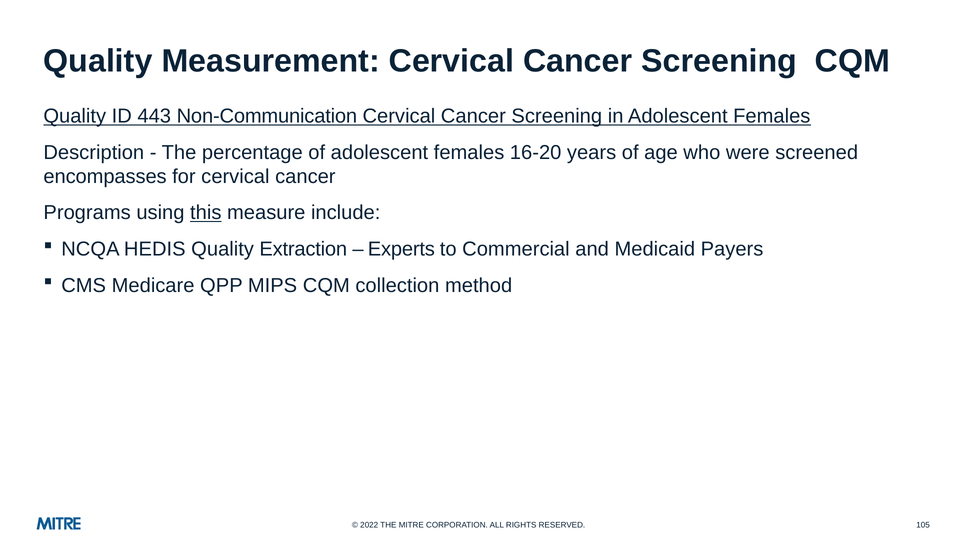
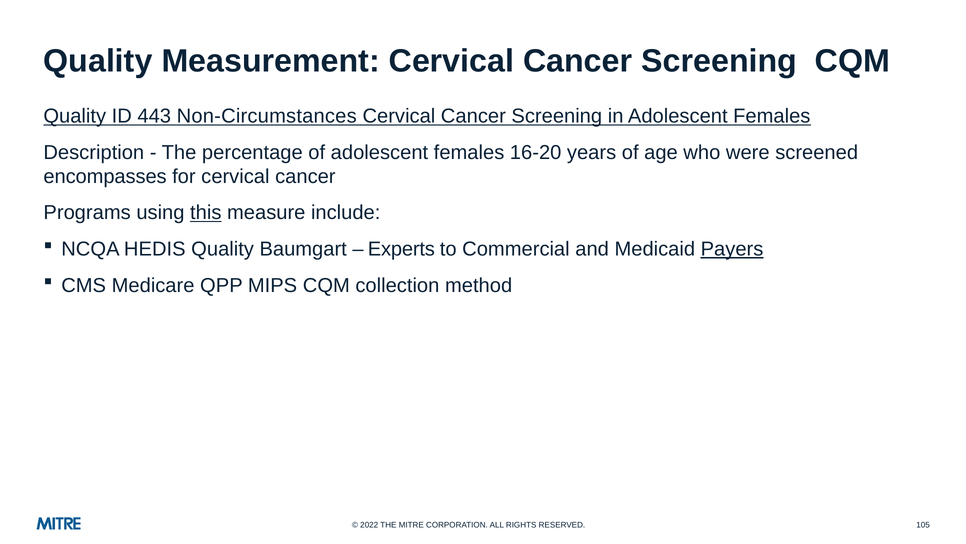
Non-Communication: Non-Communication -> Non-Circumstances
Extraction: Extraction -> Baumgart
Payers underline: none -> present
